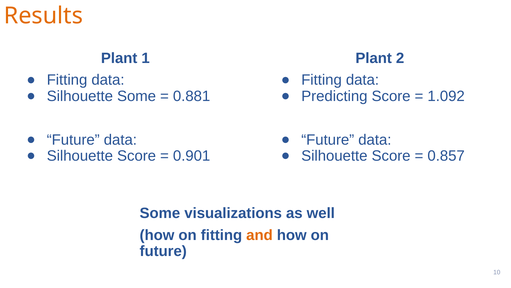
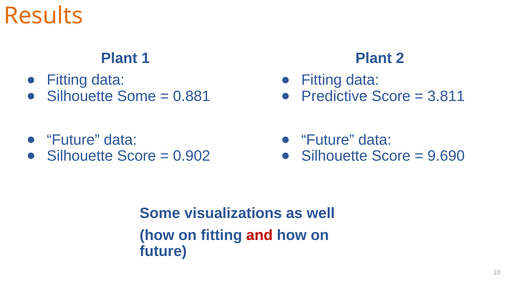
Predicting: Predicting -> Predictive
1.092: 1.092 -> 3.811
0.901: 0.901 -> 0.902
0.857: 0.857 -> 9.690
and colour: orange -> red
